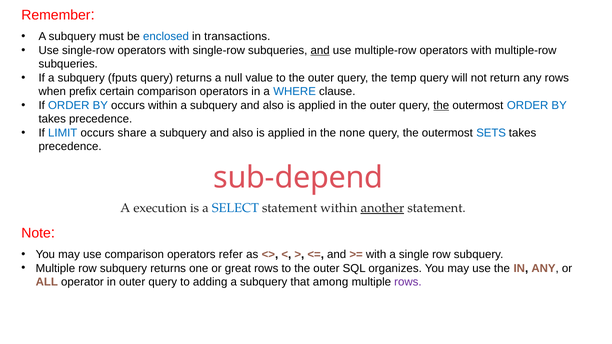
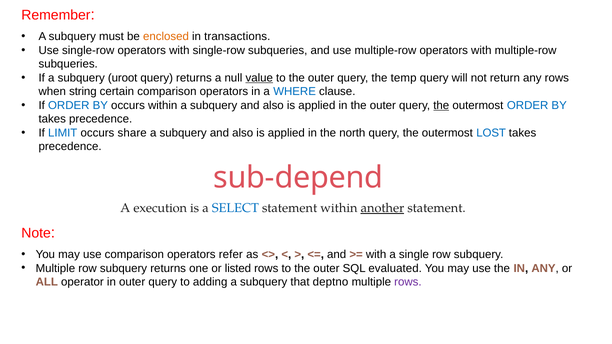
enclosed colour: blue -> orange
and at (320, 50) underline: present -> none
fputs: fputs -> uroot
value underline: none -> present
prefix: prefix -> string
none: none -> north
SETS: SETS -> LOST
great: great -> listed
organizes: organizes -> evaluated
among: among -> deptno
